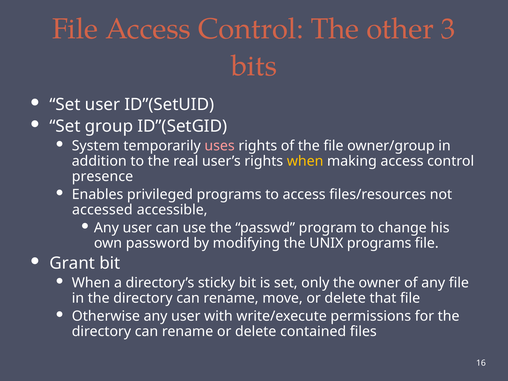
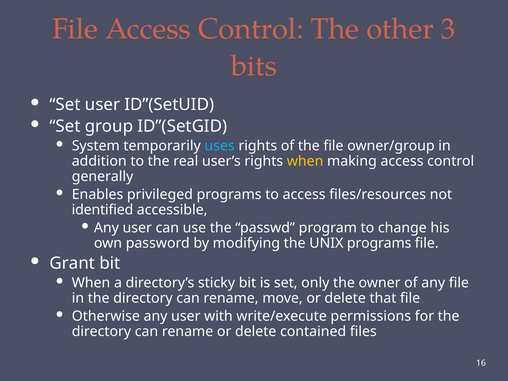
uses colour: pink -> light blue
presence: presence -> generally
accessed: accessed -> identified
